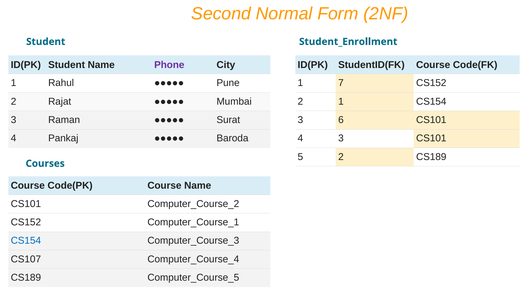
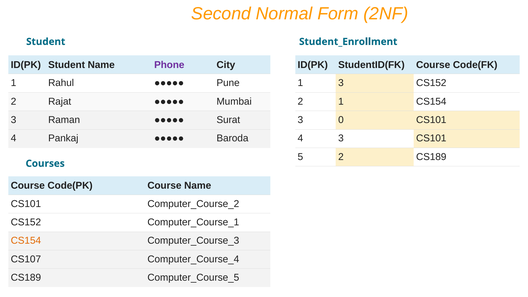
1 7: 7 -> 3
6: 6 -> 0
CS154 at (26, 241) colour: blue -> orange
